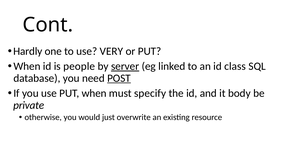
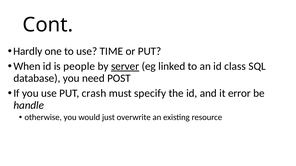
VERY: VERY -> TIME
POST underline: present -> none
PUT when: when -> crash
body: body -> error
private: private -> handle
